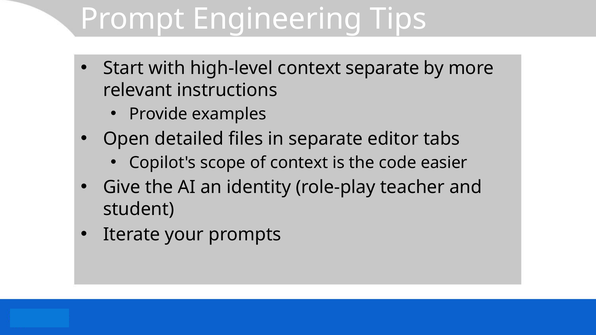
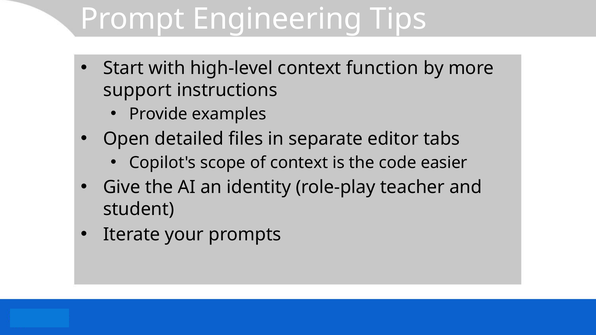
context separate: separate -> function
relevant: relevant -> support
